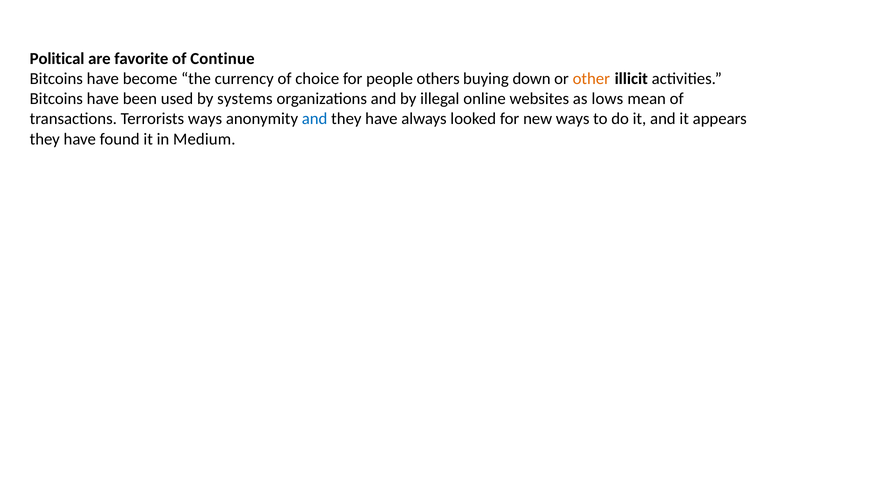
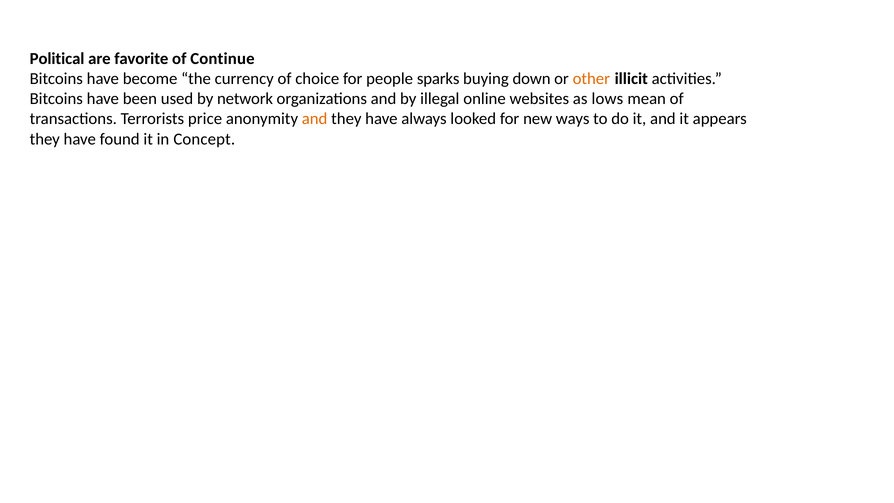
others: others -> sparks
systems: systems -> network
Terrorists ways: ways -> price
and at (315, 119) colour: blue -> orange
Medium: Medium -> Concept
